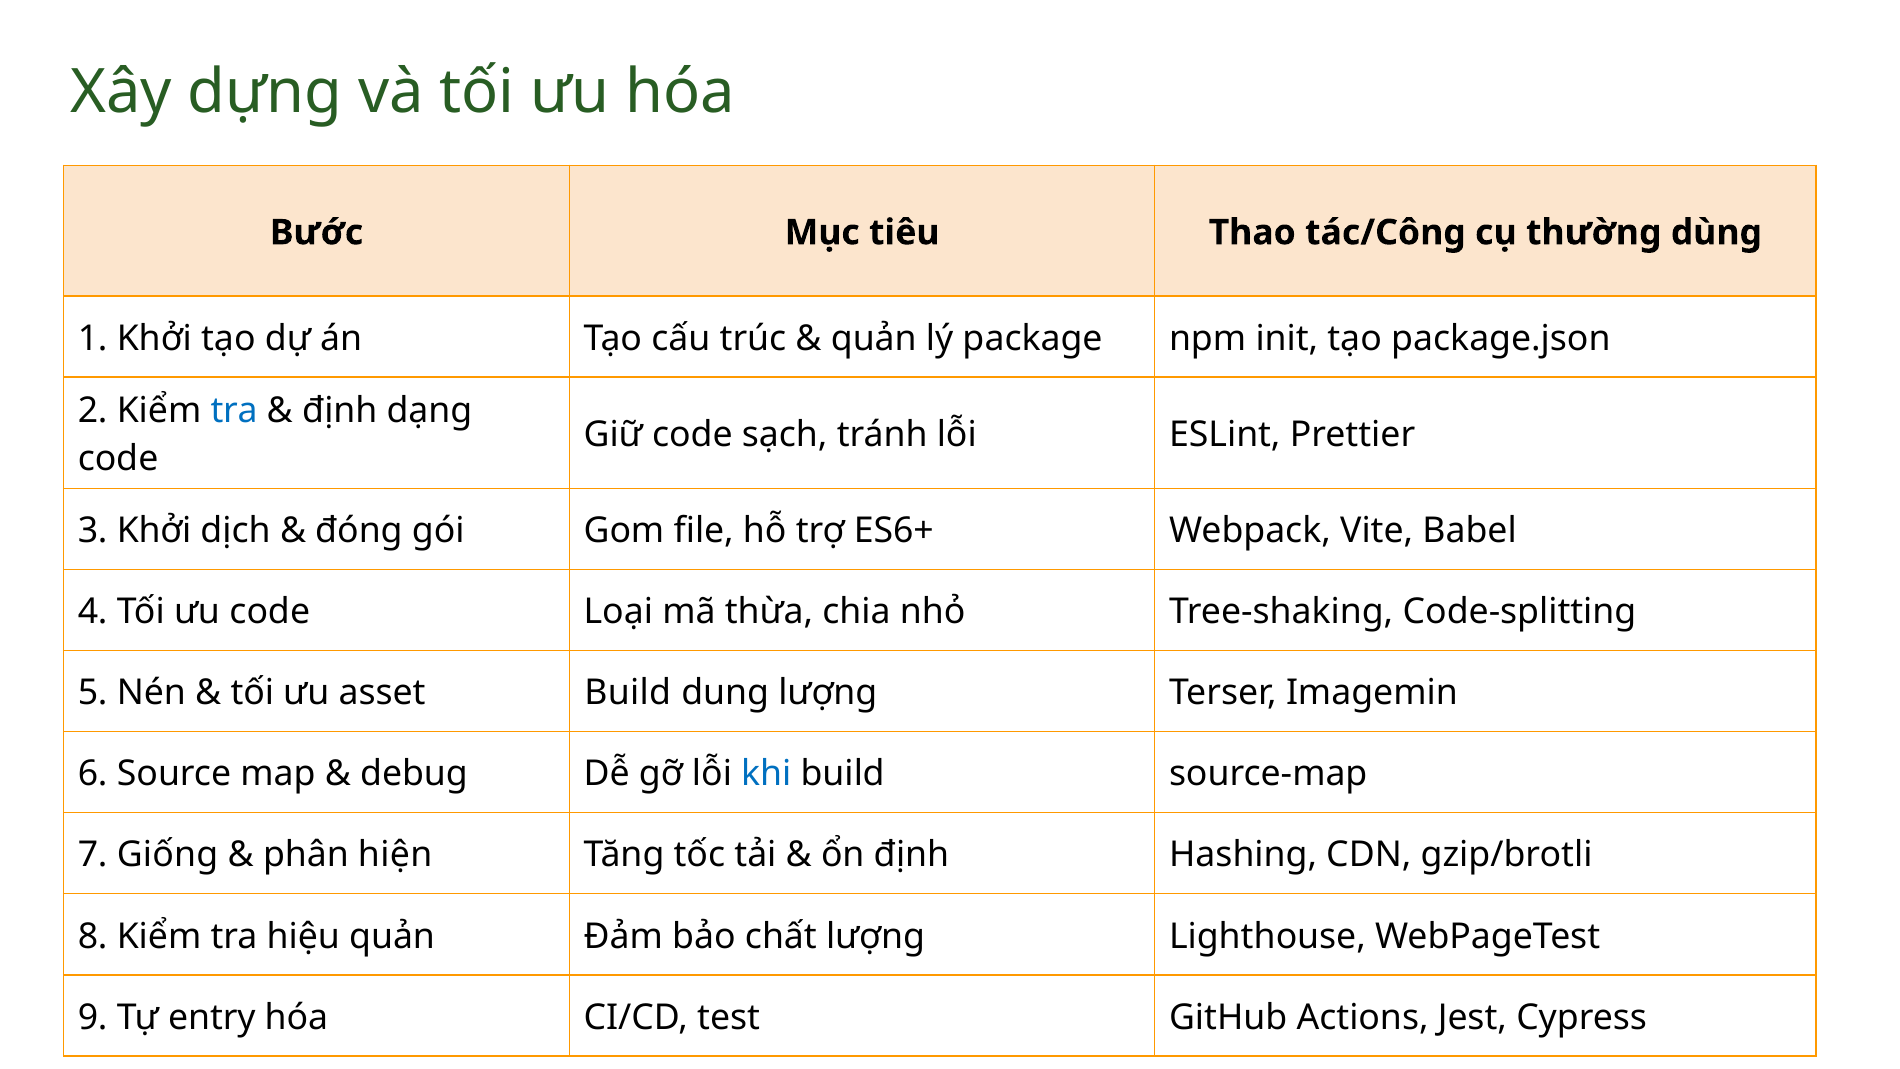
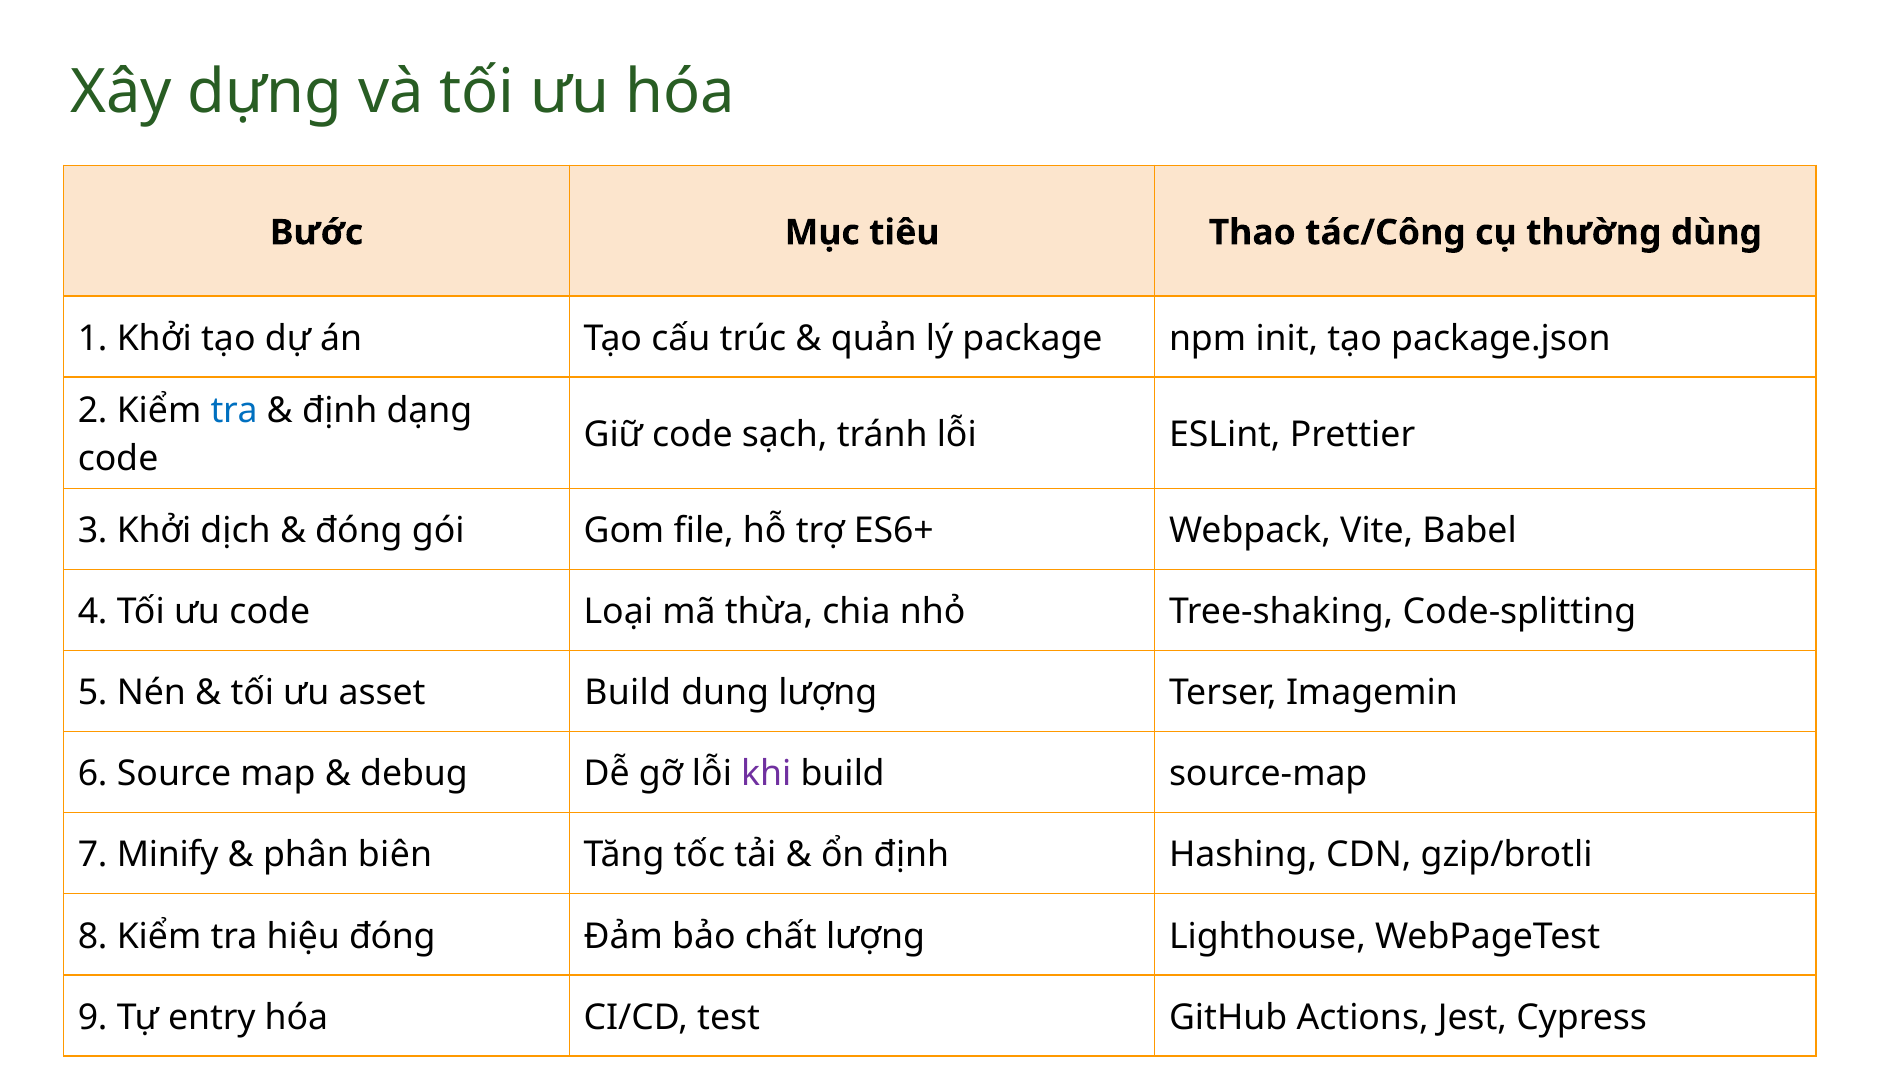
khi colour: blue -> purple
Giống: Giống -> Minify
hiện: hiện -> biên
hiệu quản: quản -> đóng
